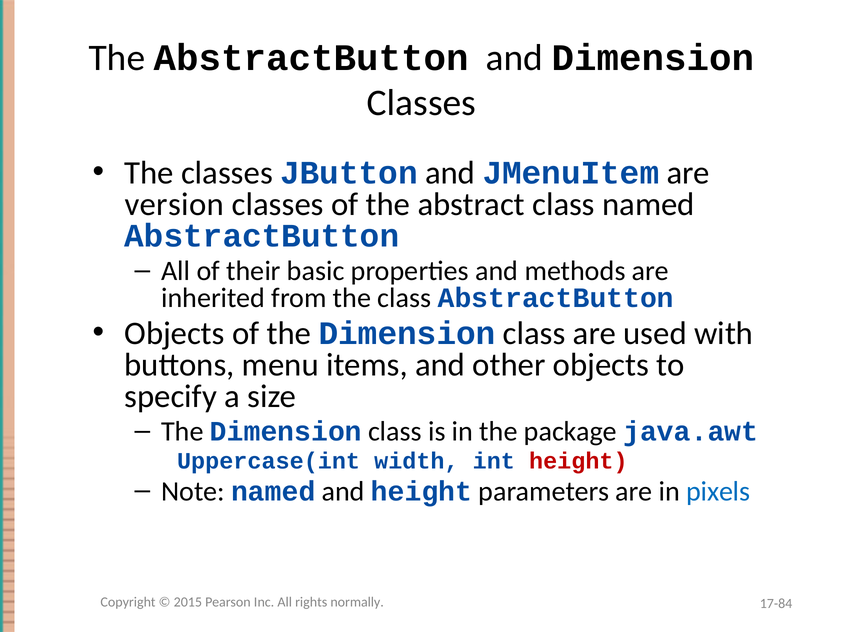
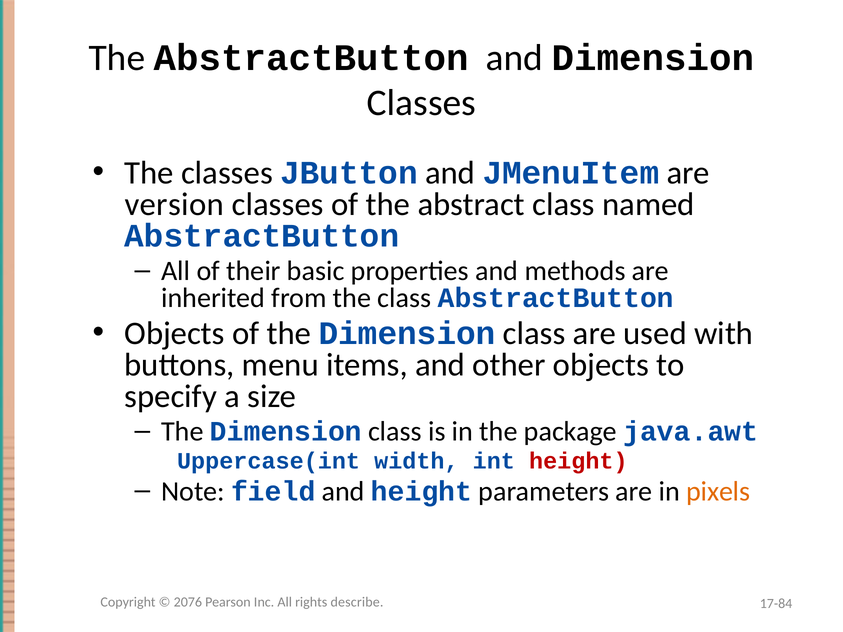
Note named: named -> field
pixels colour: blue -> orange
2015: 2015 -> 2076
normally: normally -> describe
